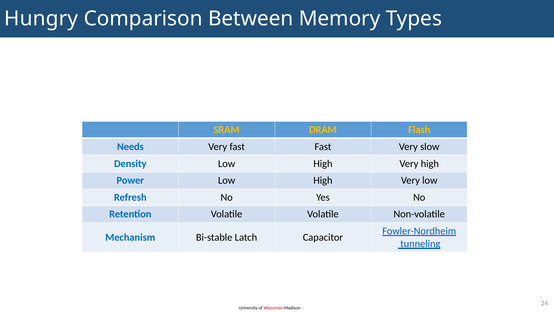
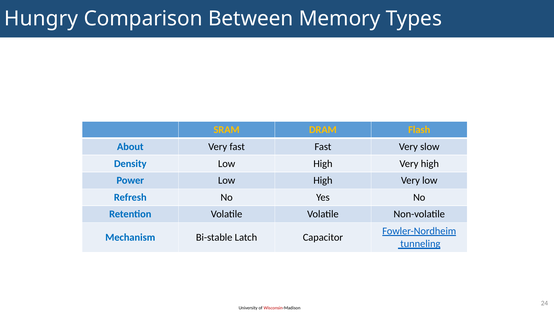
Needs: Needs -> About
